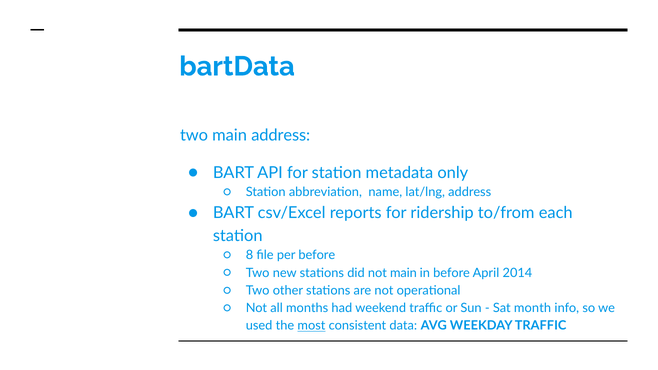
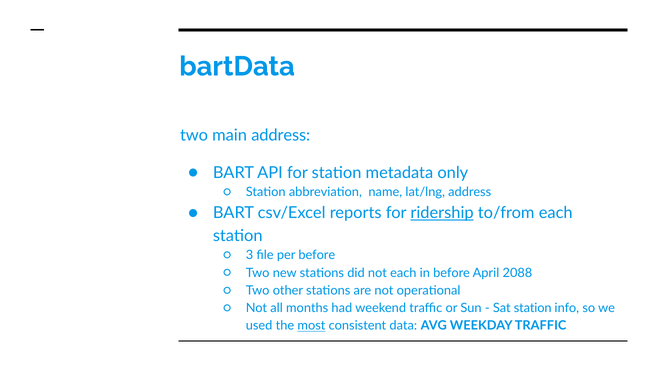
ridership underline: none -> present
8: 8 -> 3
not main: main -> each
2014: 2014 -> 2088
Sat month: month -> station
